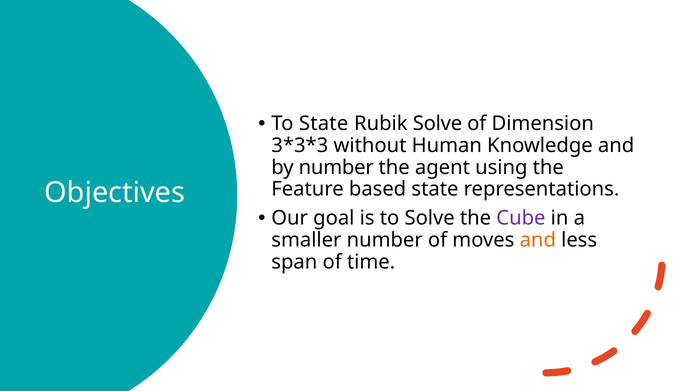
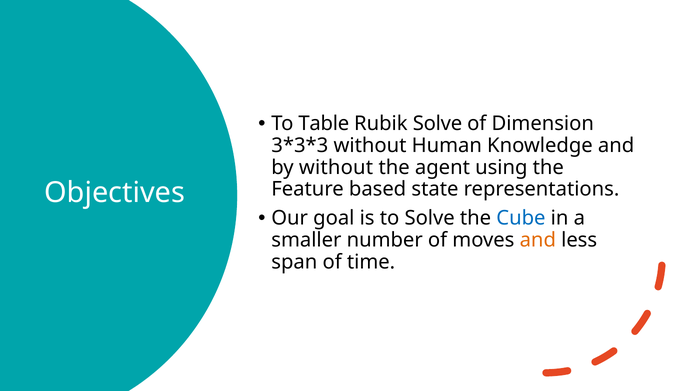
To State: State -> Table
by number: number -> without
Cube colour: purple -> blue
